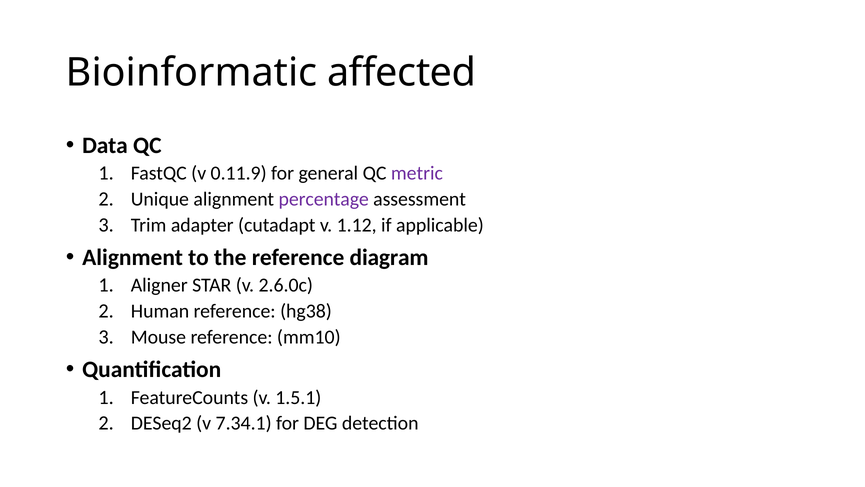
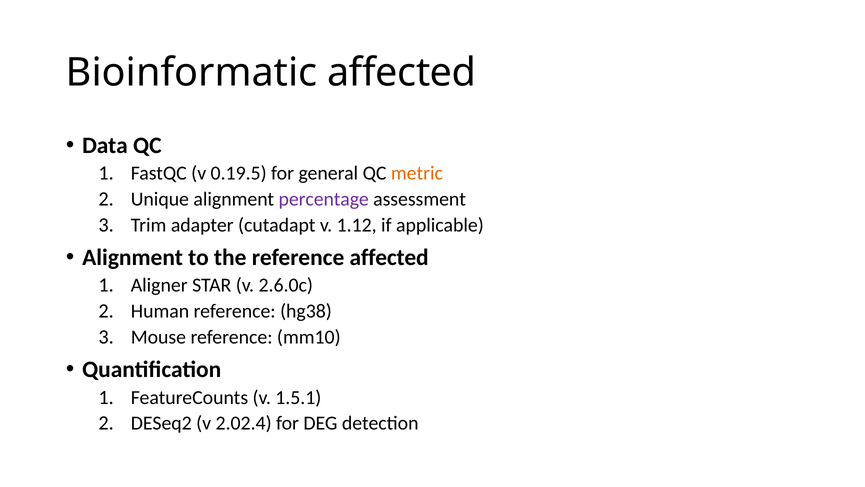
0.11.9: 0.11.9 -> 0.19.5
metric colour: purple -> orange
reference diagram: diagram -> affected
7.34.1: 7.34.1 -> 2.02.4
